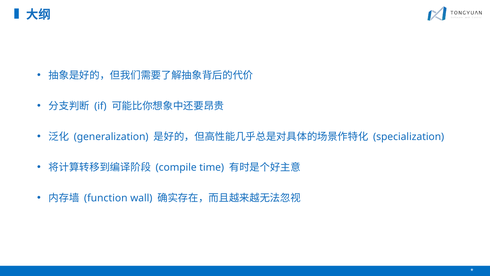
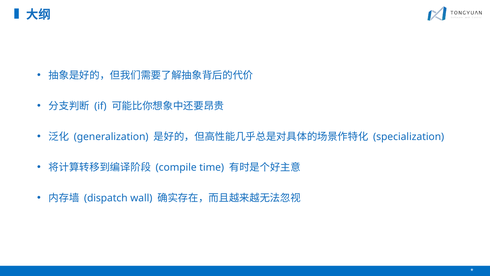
function: function -> dispatch
